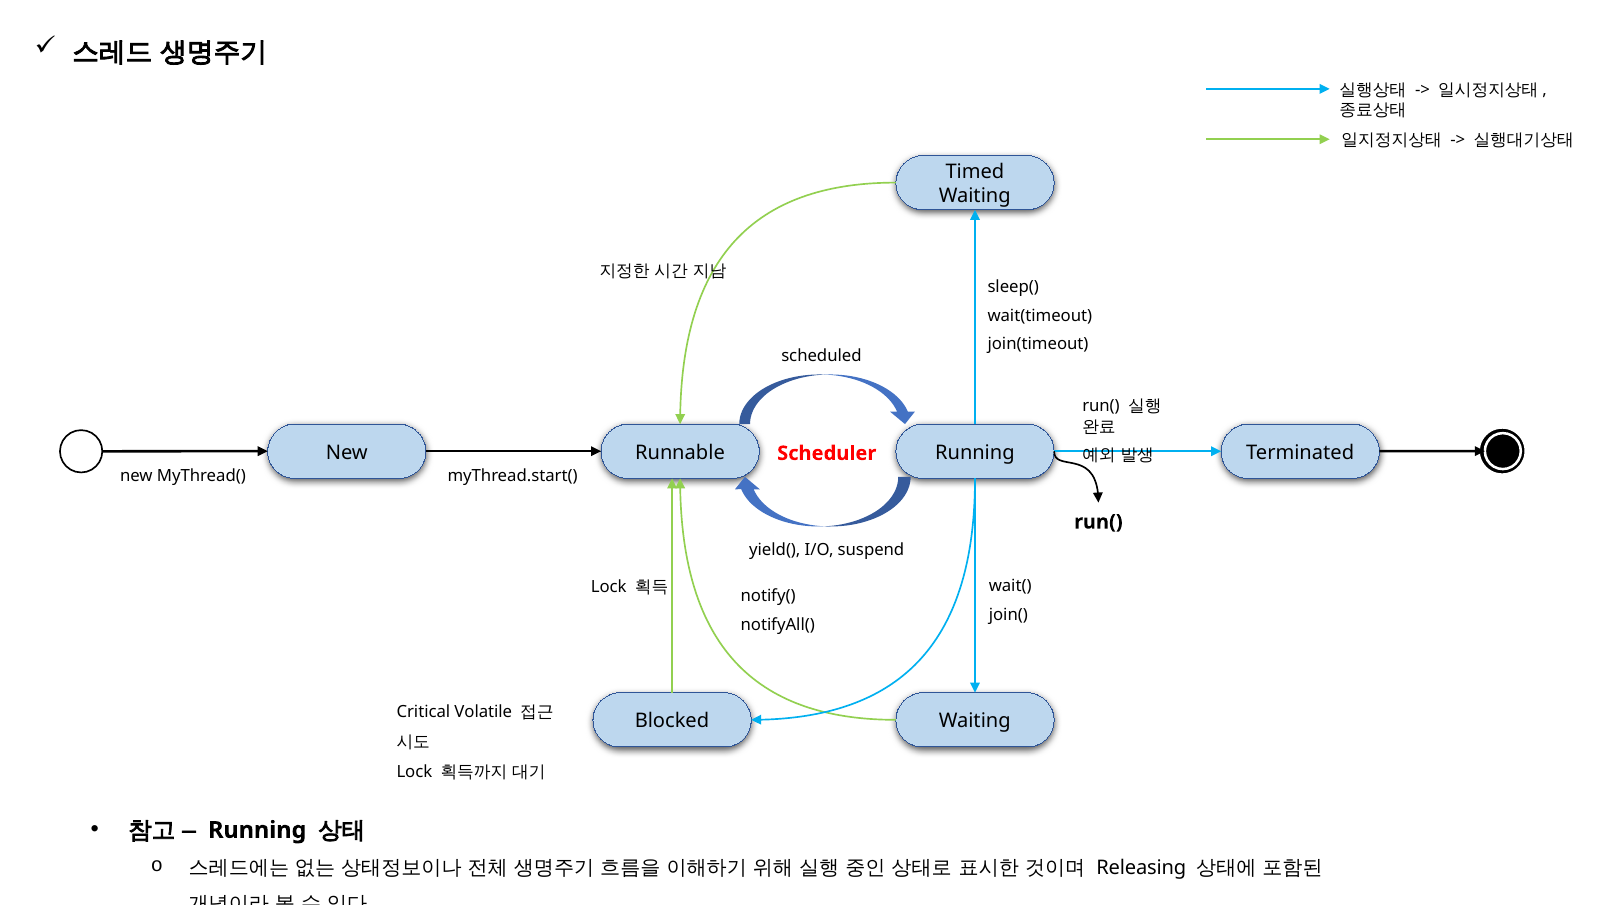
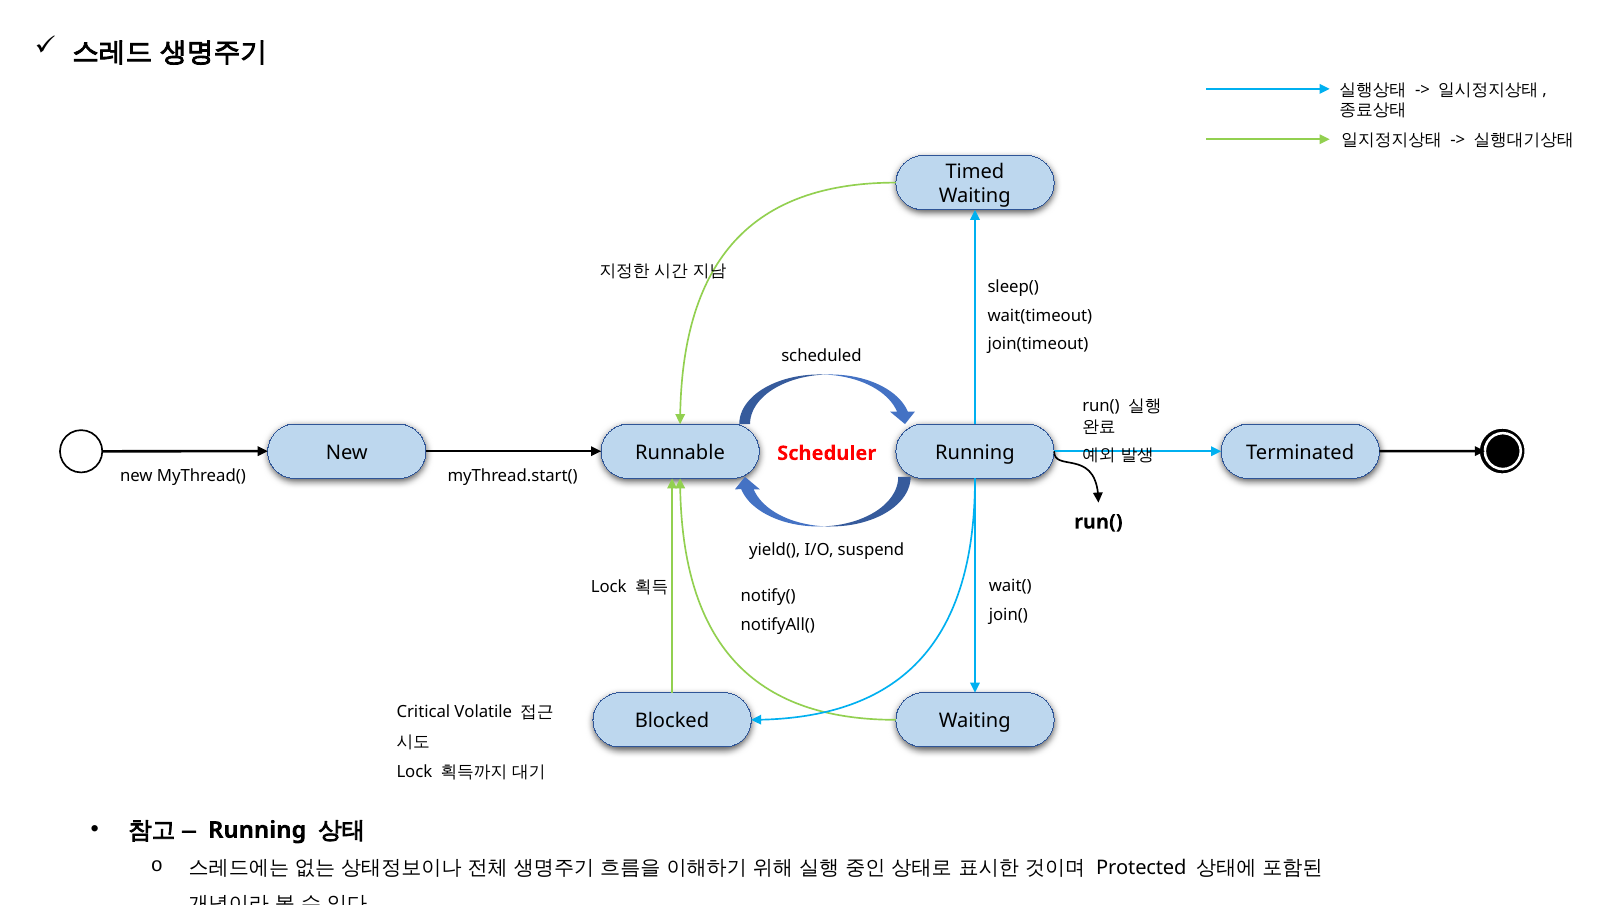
Releasing: Releasing -> Protected
